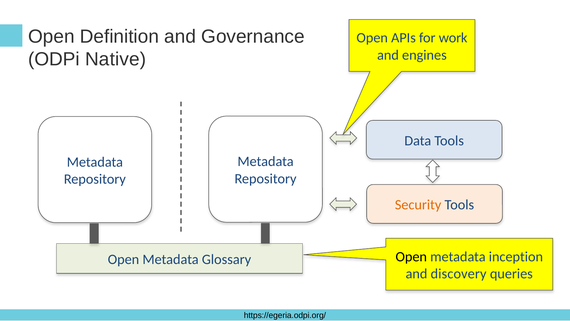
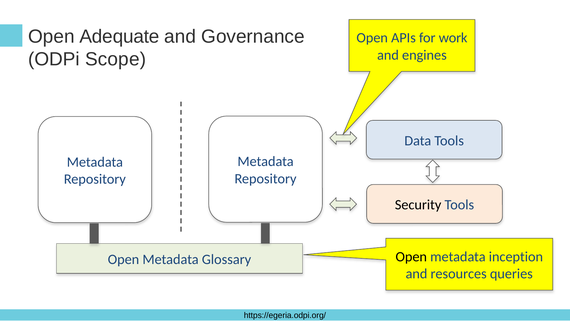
Definition: Definition -> Adequate
Native: Native -> Scope
Security colour: orange -> black
discovery: discovery -> resources
